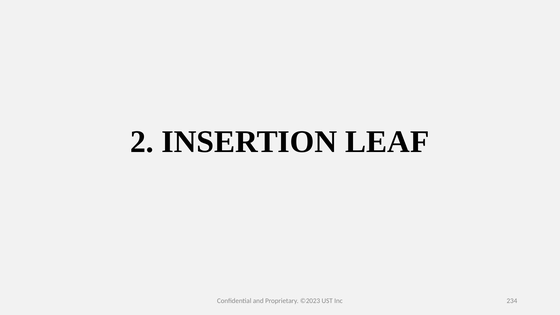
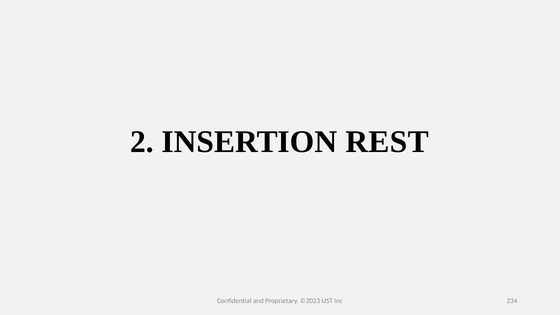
LEAF: LEAF -> REST
